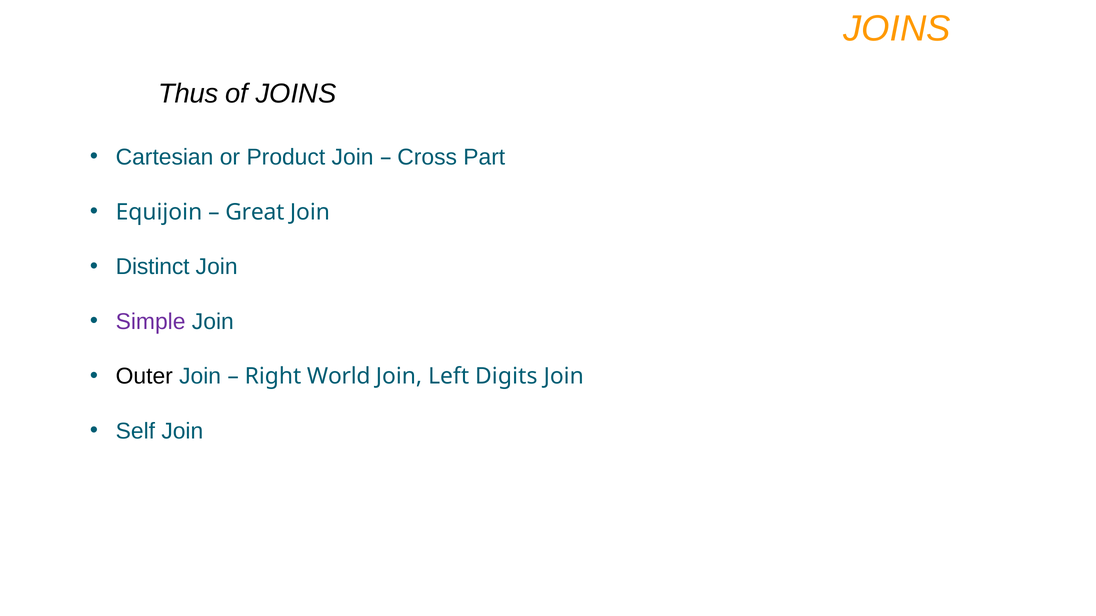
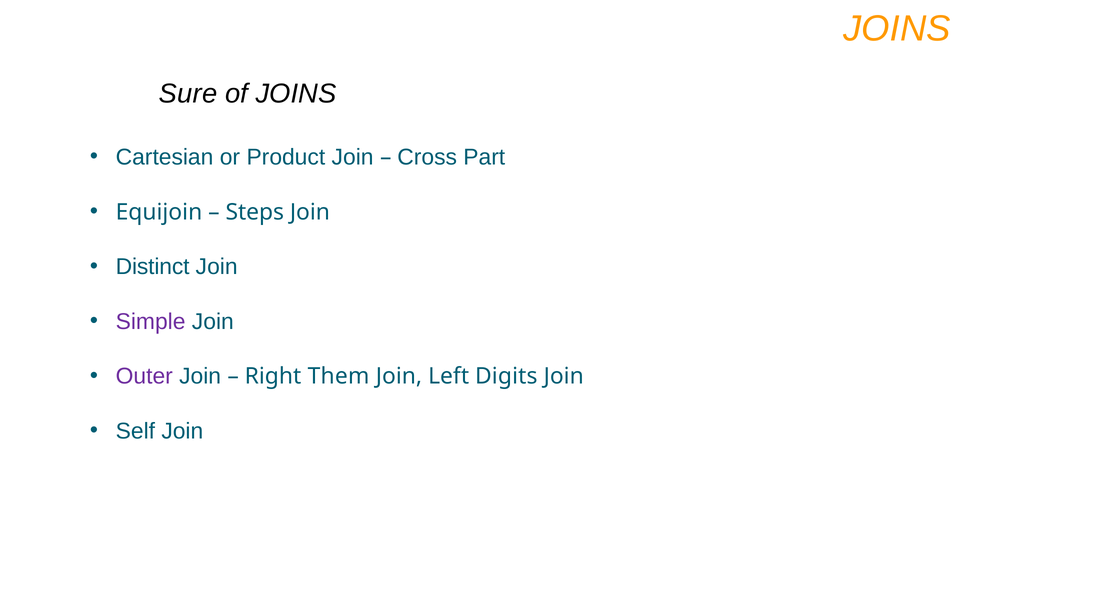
Thus: Thus -> Sure
Great: Great -> Steps
Outer colour: black -> purple
World: World -> Them
